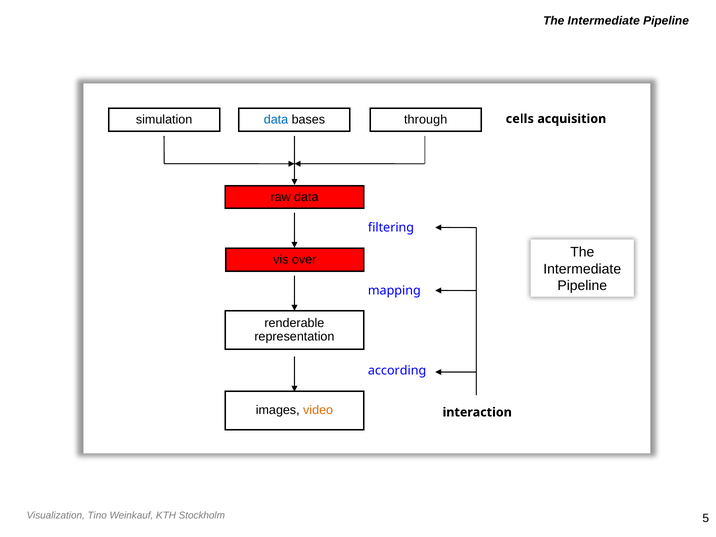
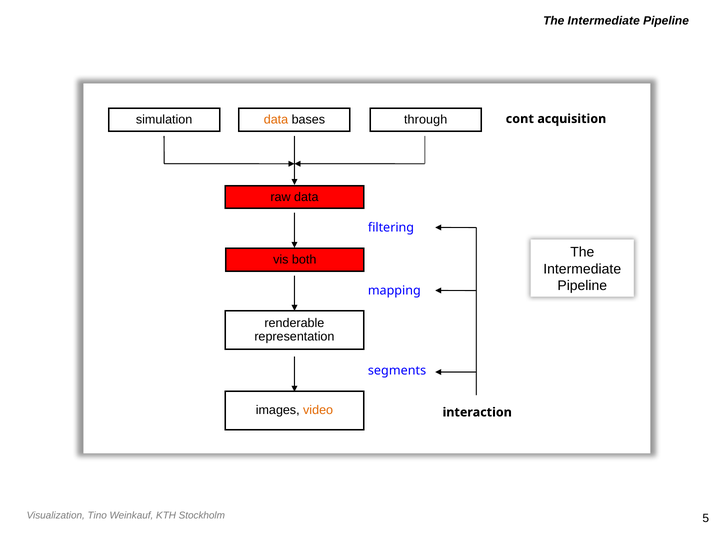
data at (276, 119) colour: blue -> orange
cells: cells -> cont
over: over -> both
according: according -> segments
